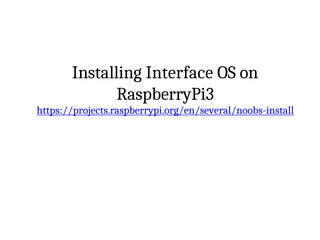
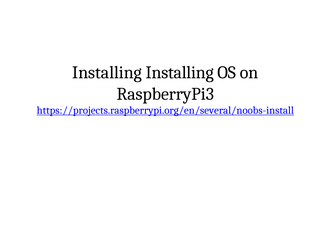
Installing Interface: Interface -> Installing
